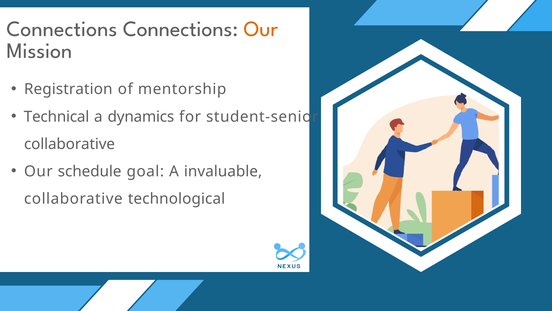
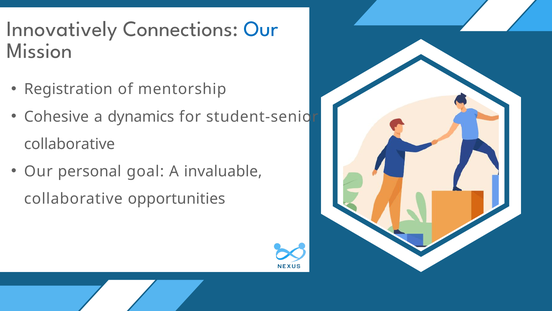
Connections at (62, 29): Connections -> Innovatively
Our at (261, 29) colour: orange -> blue
Technical: Technical -> Cohesive
schedule: schedule -> personal
technological: technological -> opportunities
